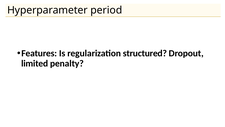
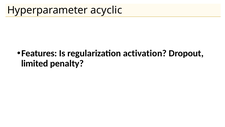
period: period -> acyclic
structured: structured -> activation
